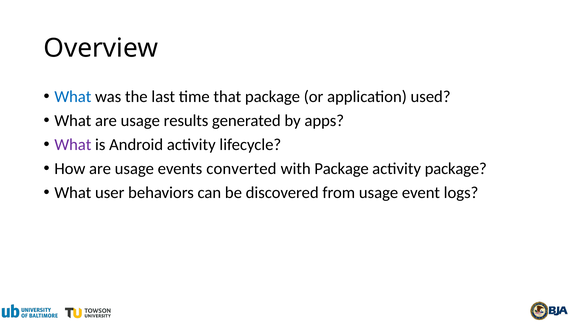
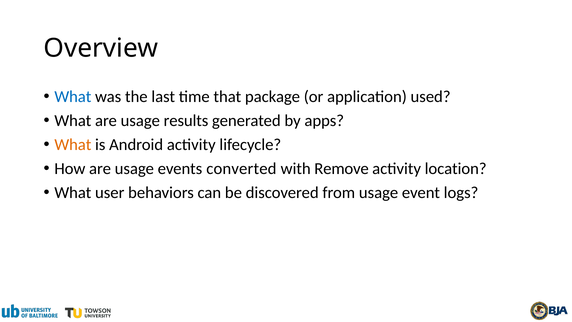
What at (73, 145) colour: purple -> orange
with Package: Package -> Remove
activity package: package -> location
